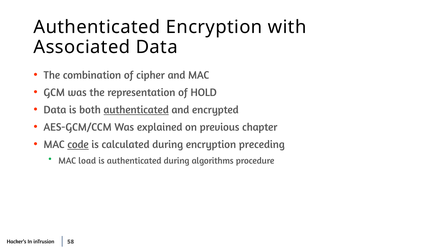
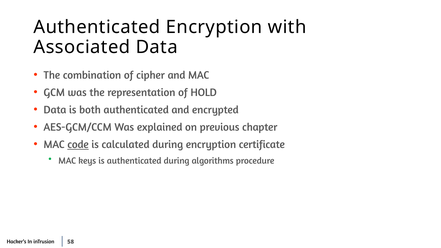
authenticated at (136, 110) underline: present -> none
preceding: preceding -> certificate
load: load -> keys
